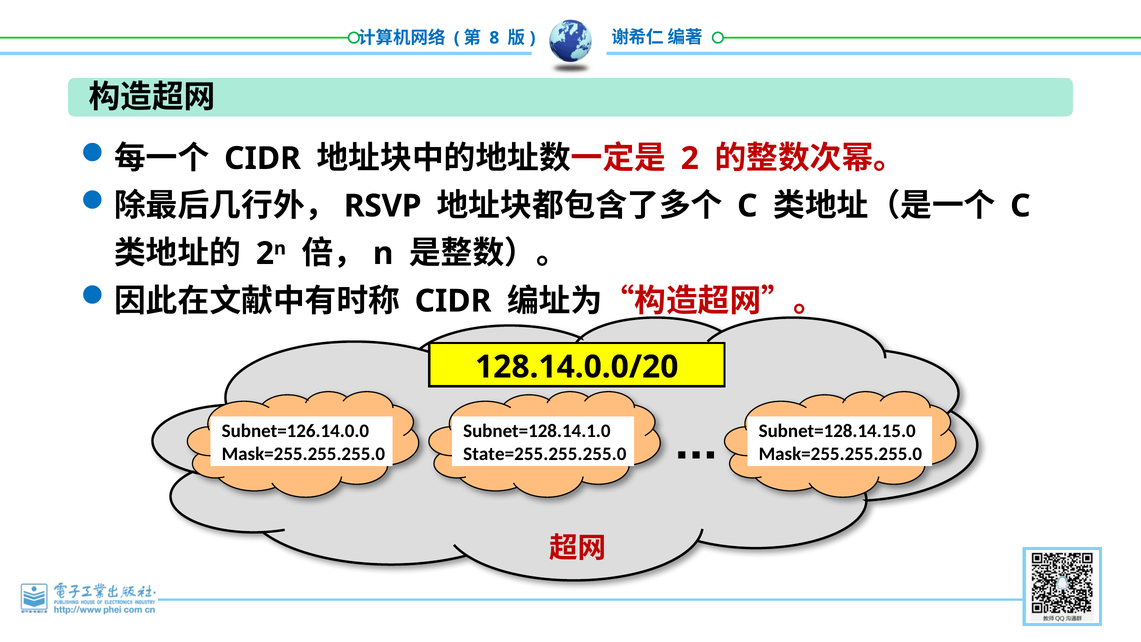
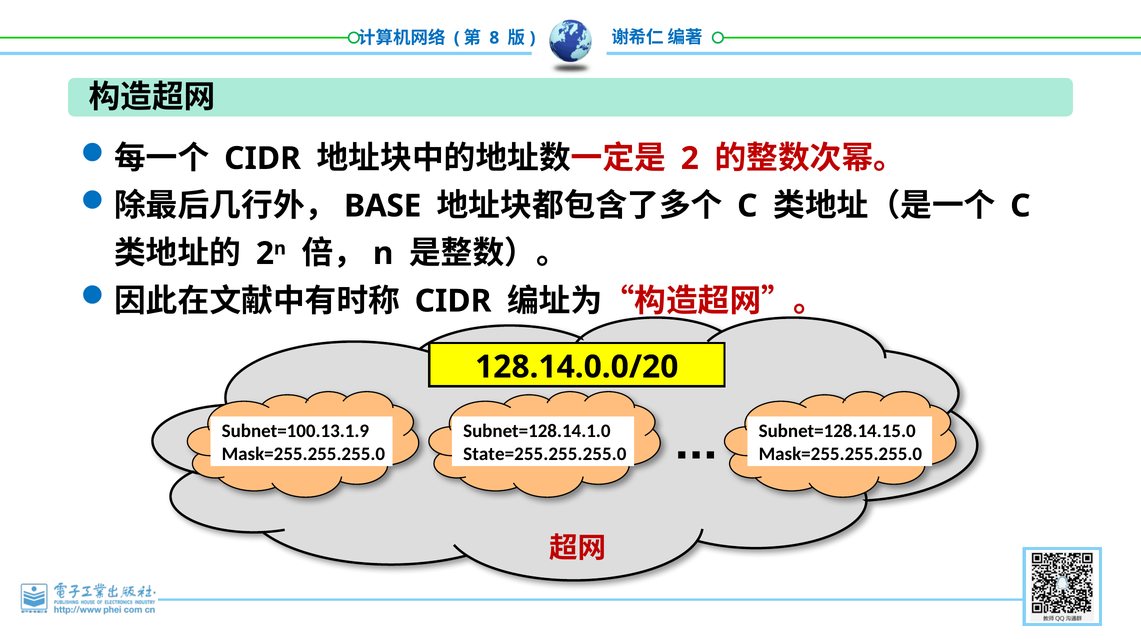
RSVP: RSVP -> BASE
Subnet=126.14.0.0: Subnet=126.14.0.0 -> Subnet=100.13.1.9
